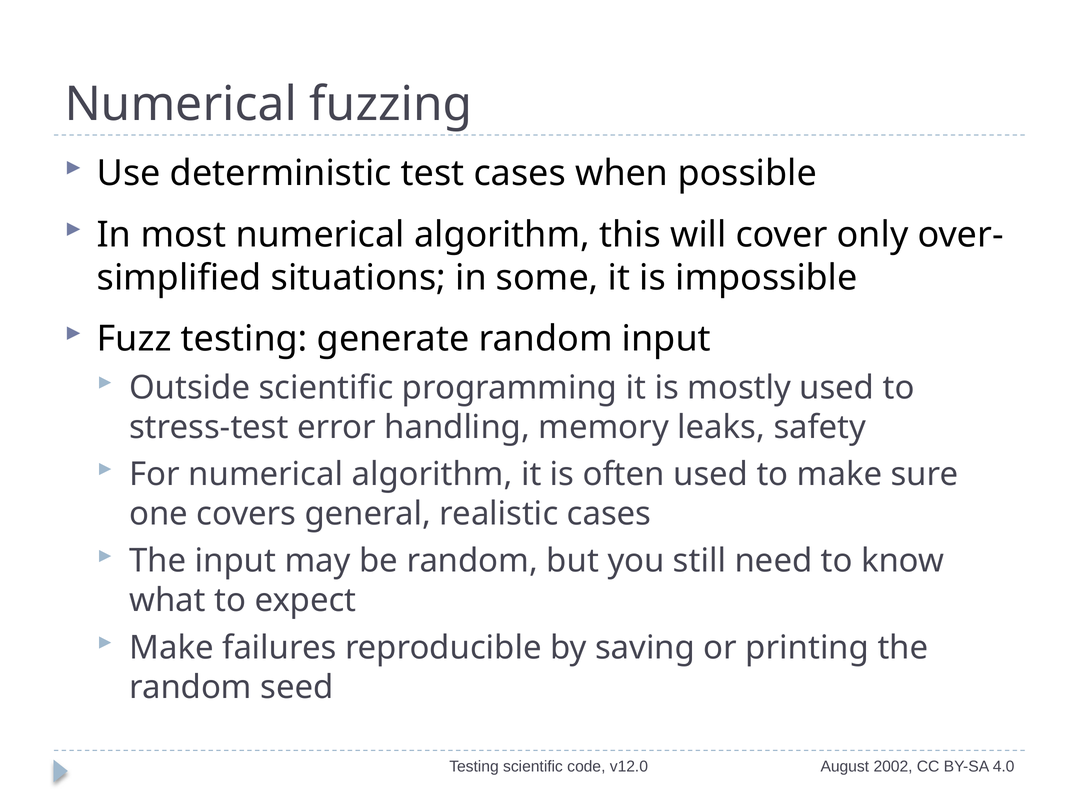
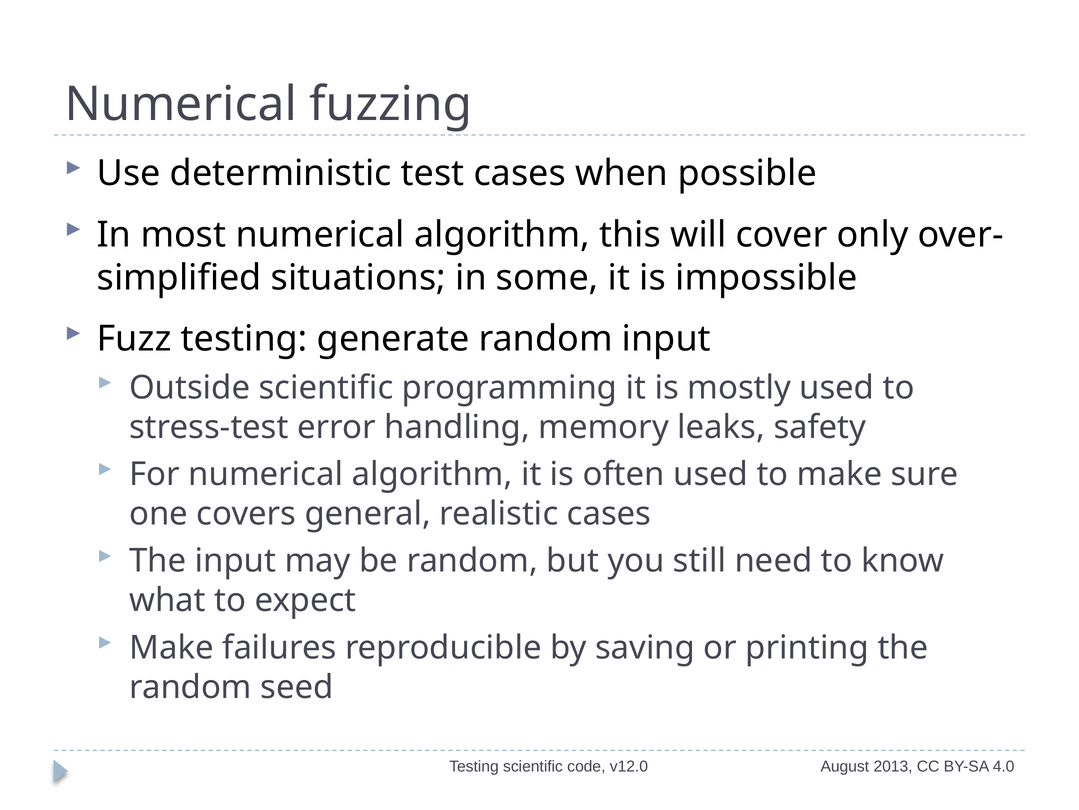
2002: 2002 -> 2013
